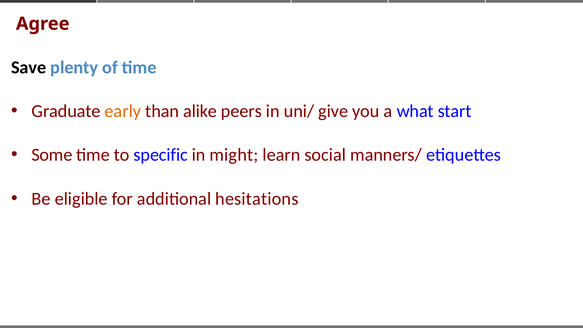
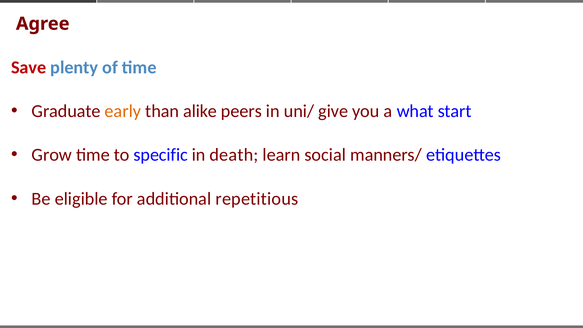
Save colour: black -> red
Some: Some -> Grow
might: might -> death
hesitations: hesitations -> repetitious
